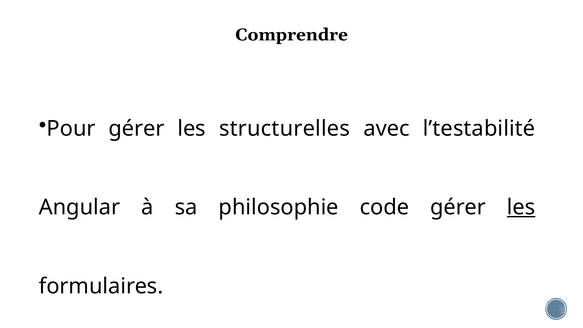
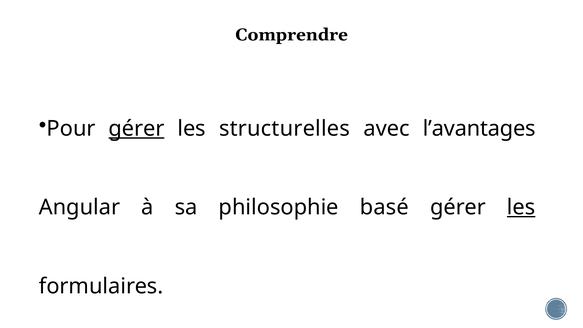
gérer at (137, 129) underline: none -> present
l’testabilité: l’testabilité -> l’avantages
code: code -> basé
